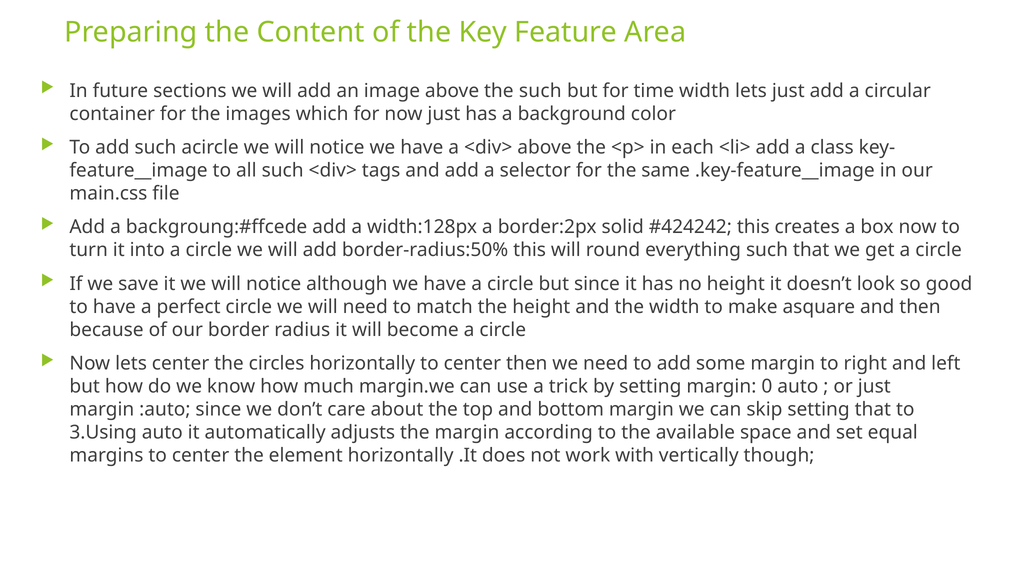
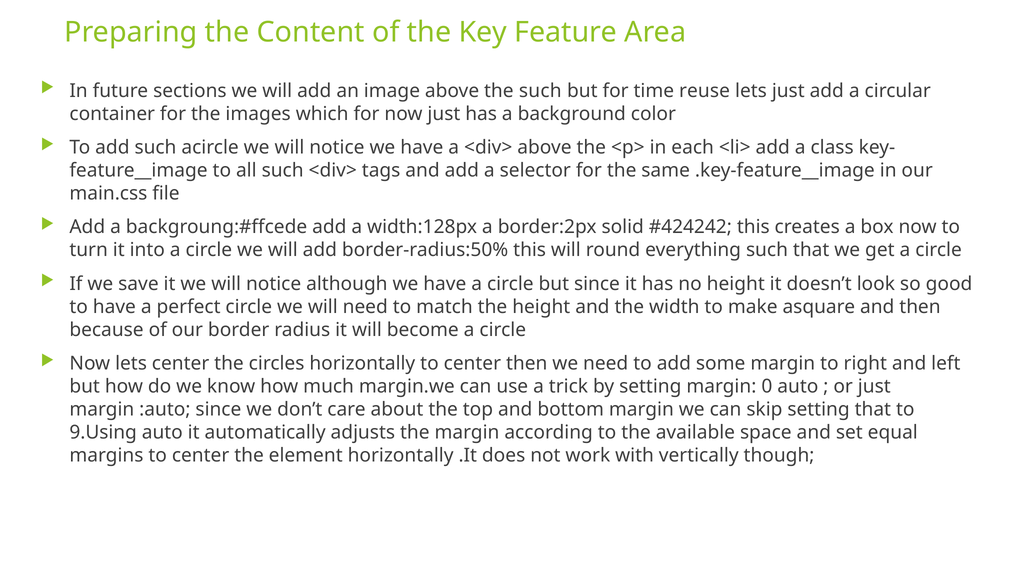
time width: width -> reuse
3.Using: 3.Using -> 9.Using
